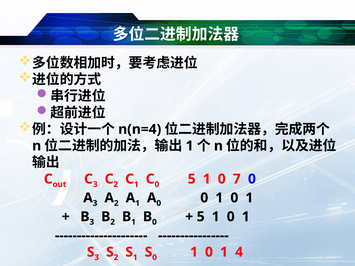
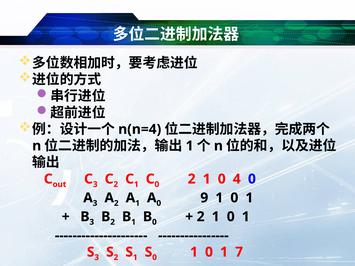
0 5: 5 -> 2
7: 7 -> 4
0 0: 0 -> 9
5 at (201, 217): 5 -> 2
4: 4 -> 7
